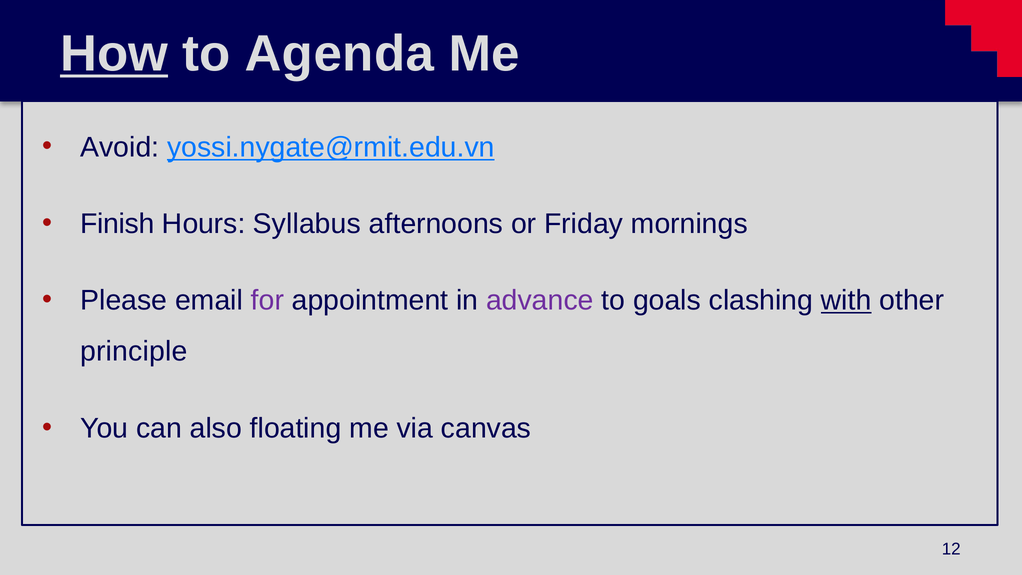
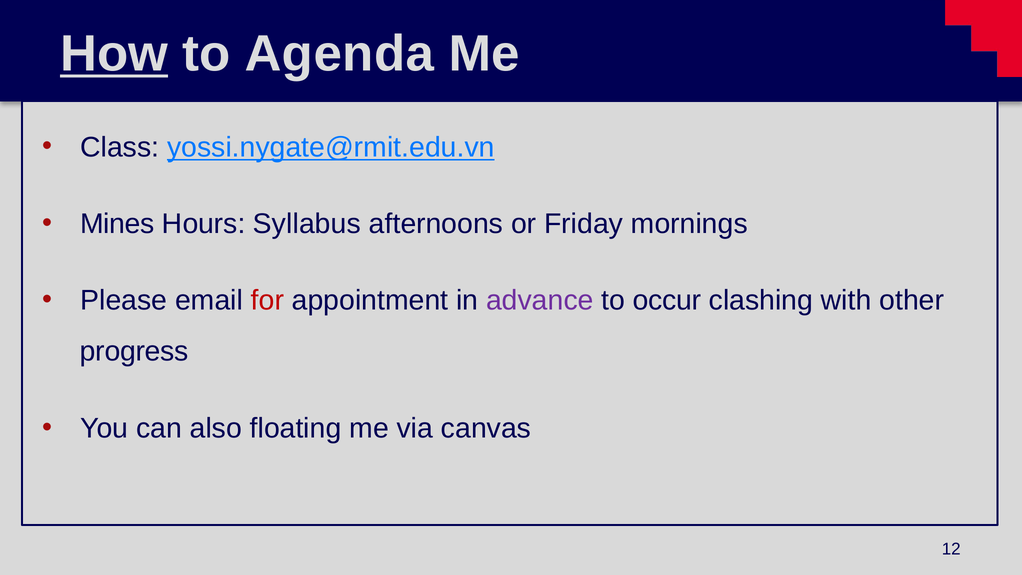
Avoid: Avoid -> Class
Finish: Finish -> Mines
for colour: purple -> red
goals: goals -> occur
with underline: present -> none
principle: principle -> progress
